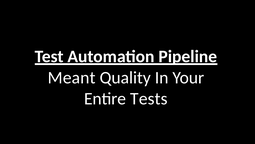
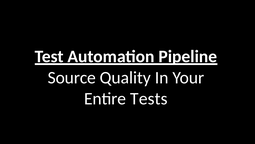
Meant: Meant -> Source
